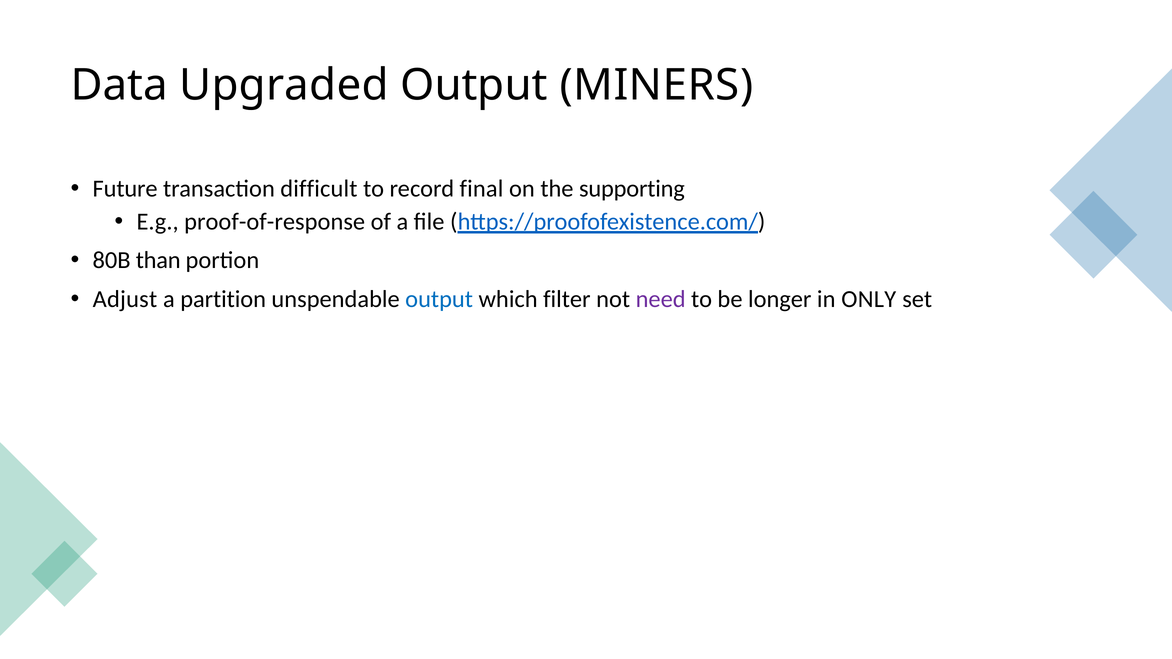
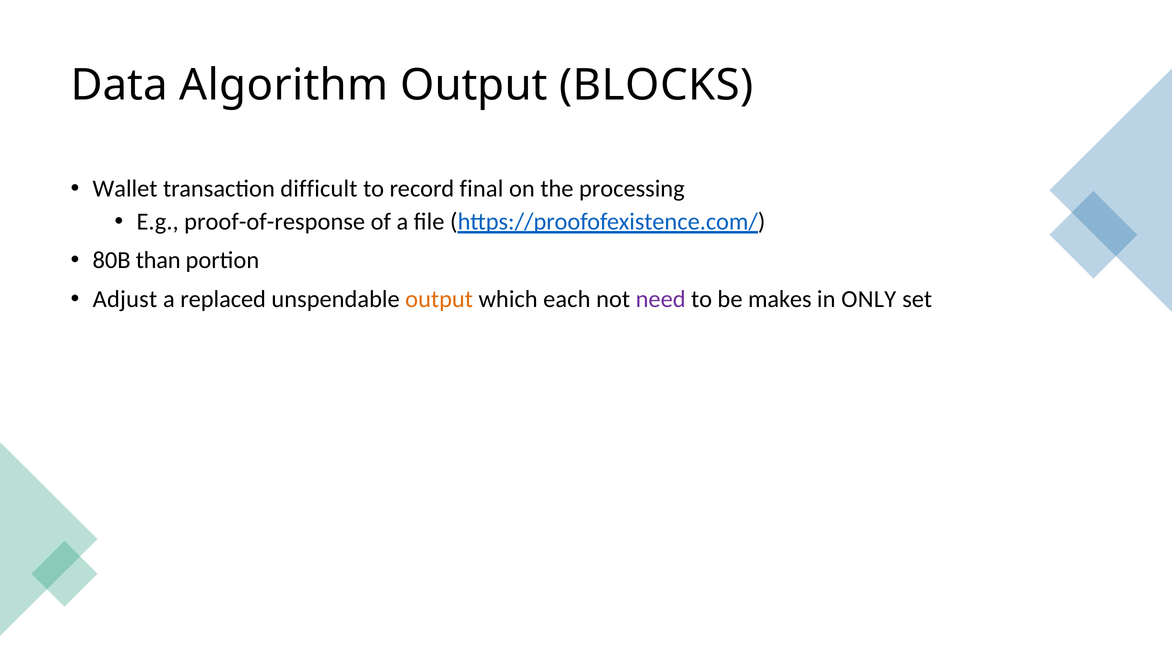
Upgraded: Upgraded -> Algorithm
MINERS: MINERS -> BLOCKS
Future: Future -> Wallet
supporting: supporting -> processing
partition: partition -> replaced
output at (439, 299) colour: blue -> orange
filter: filter -> each
longer: longer -> makes
